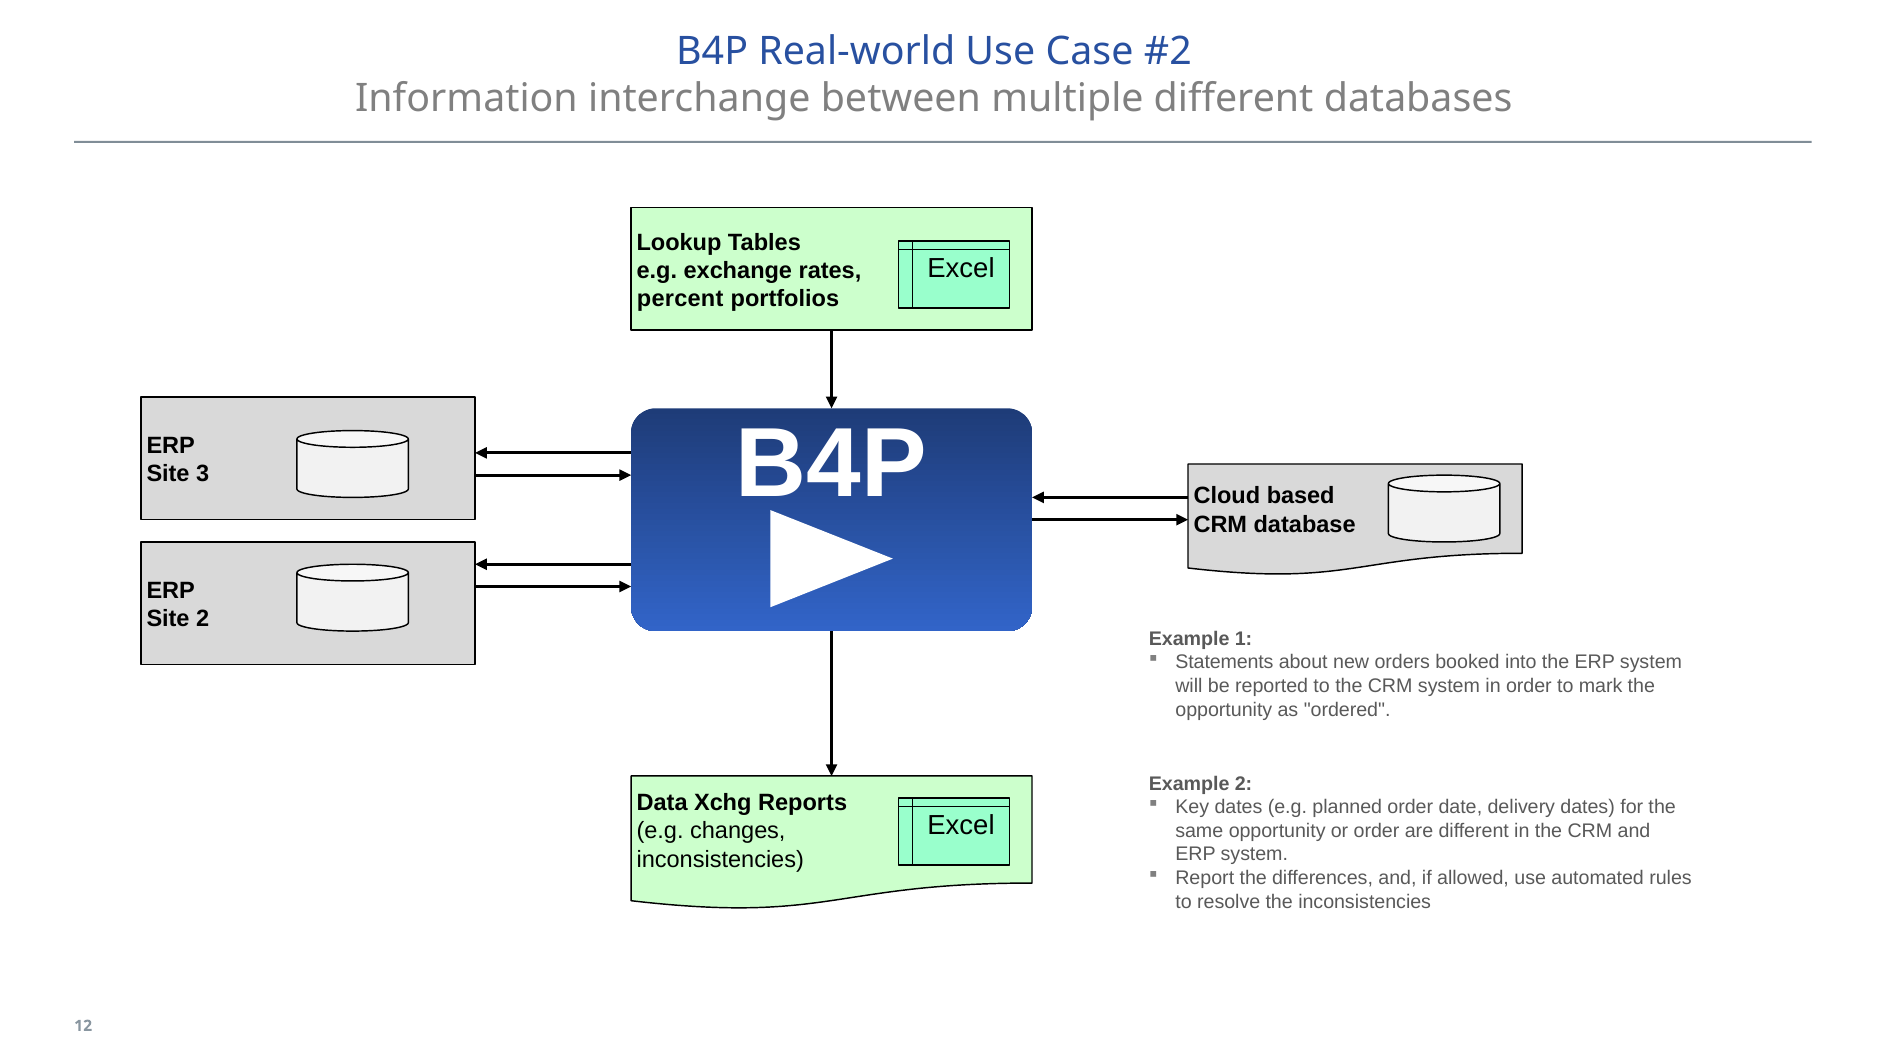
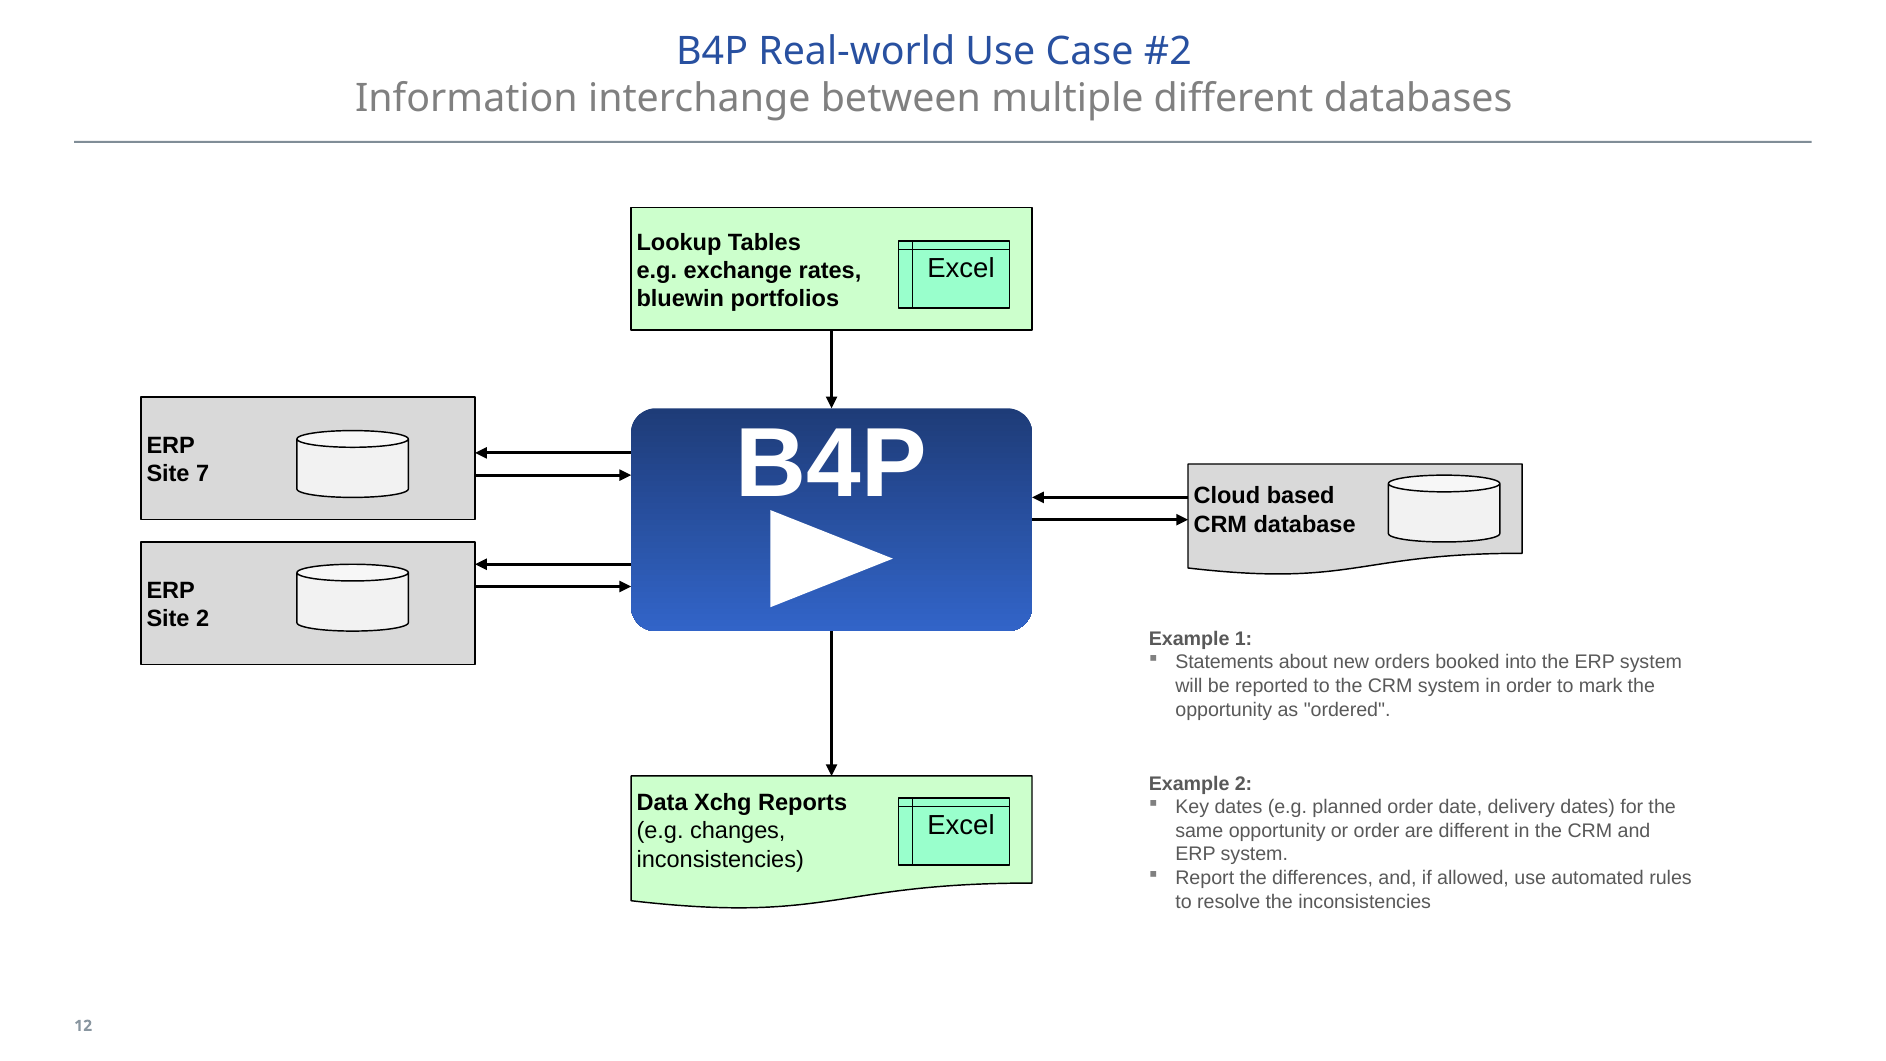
percent: percent -> bluewin
3: 3 -> 7
